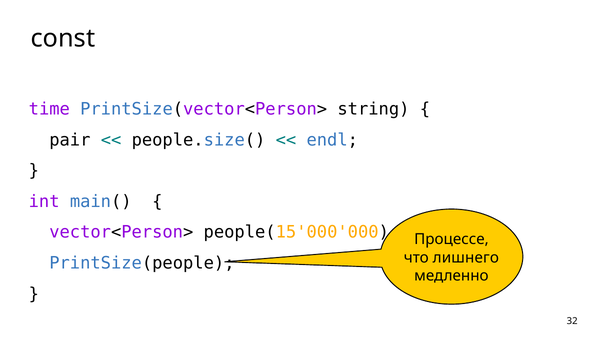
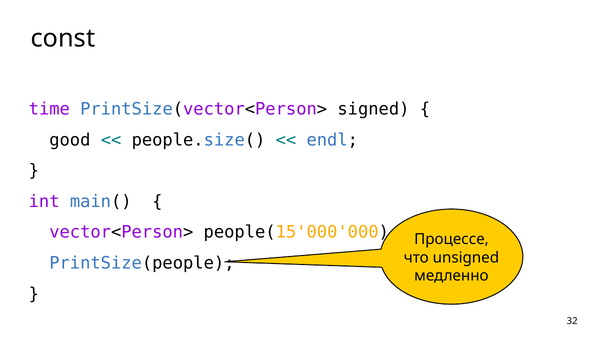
string: string -> signed
pair: pair -> good
лишнего: лишнего -> unsigned
